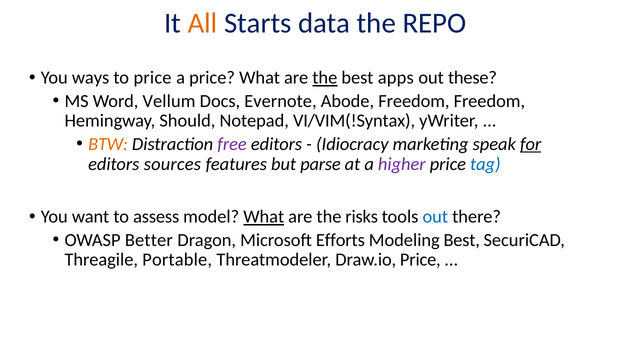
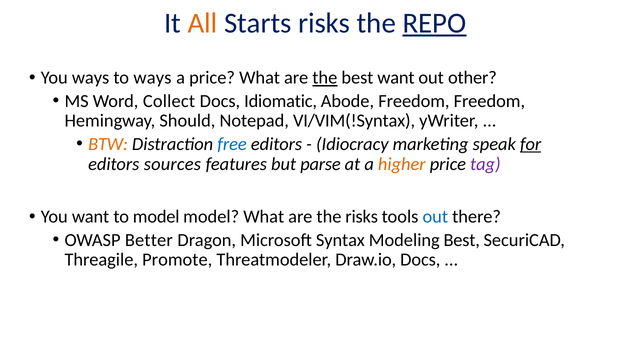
Starts data: data -> risks
REPO underline: none -> present
to price: price -> ways
best apps: apps -> want
these: these -> other
Vellum: Vellum -> Collect
Evernote: Evernote -> Idiomatic
free colour: purple -> blue
higher colour: purple -> orange
tag colour: blue -> purple
to assess: assess -> model
What at (264, 217) underline: present -> none
Efforts: Efforts -> Syntax
Portable: Portable -> Promote
Draw.io Price: Price -> Docs
